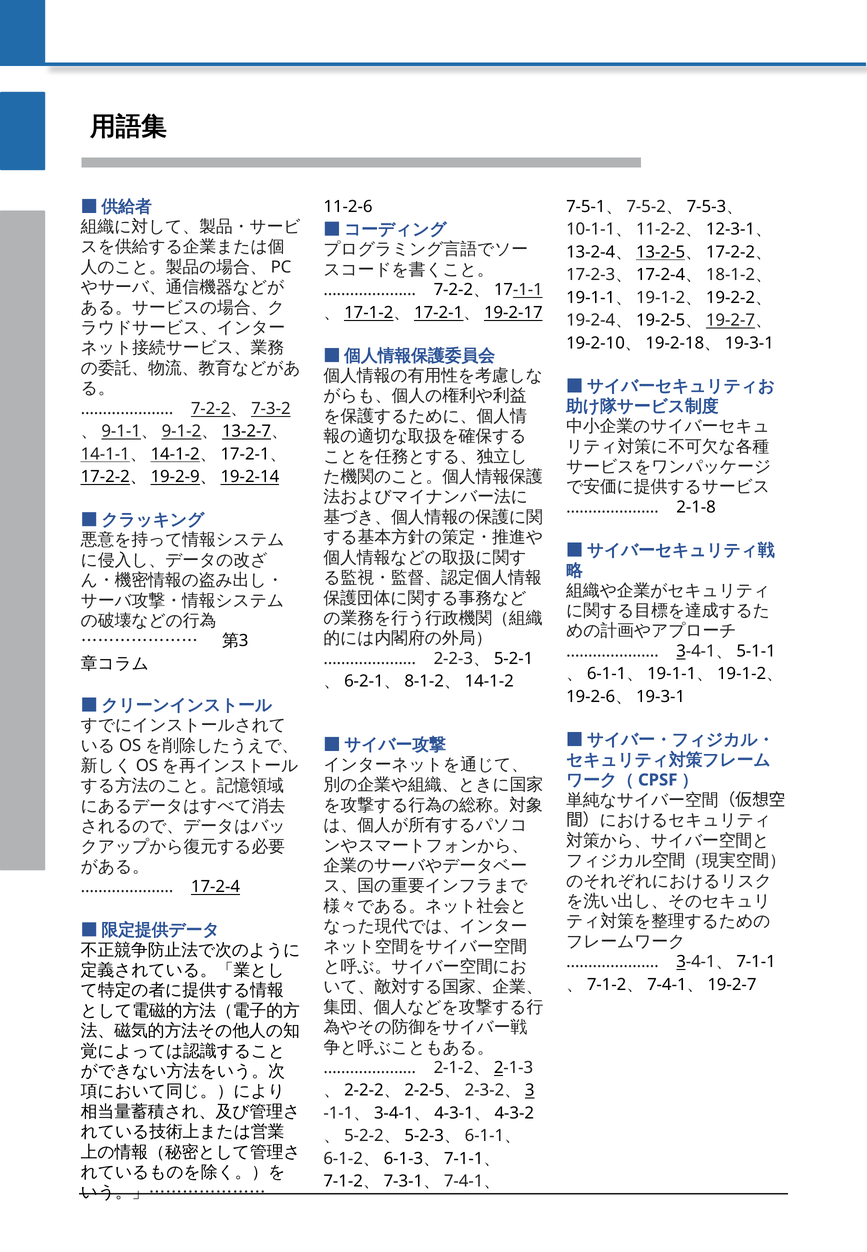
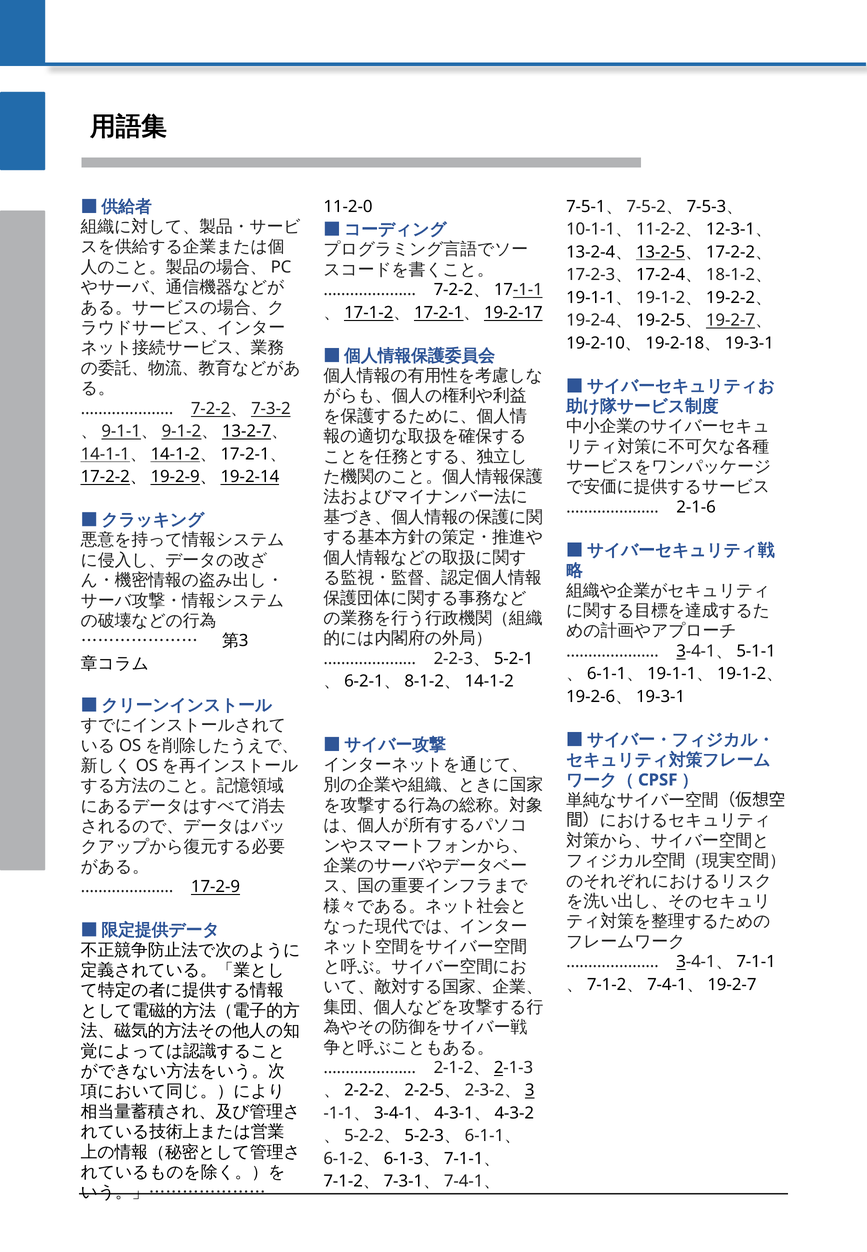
11-2-6: 11-2-6 -> 11-2-0
2-1-8: 2-1-8 -> 2-1-6
17-2-4: 17-2-4 -> 17-2-9
